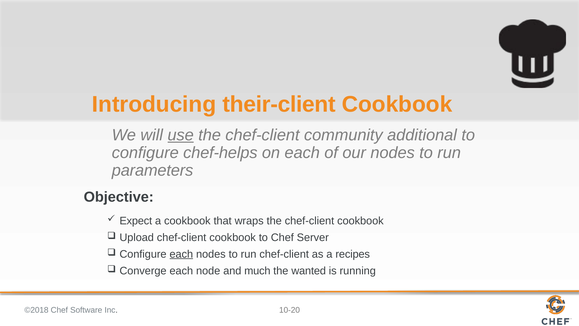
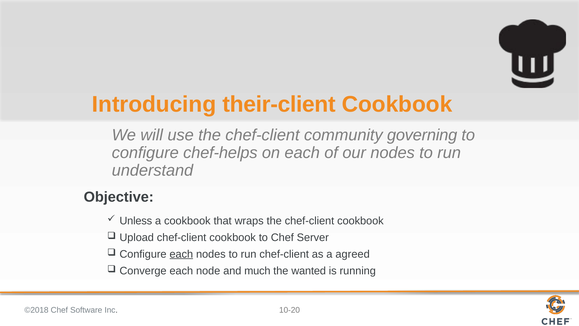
use underline: present -> none
additional: additional -> governing
parameters: parameters -> understand
Expect: Expect -> Unless
recipes: recipes -> agreed
